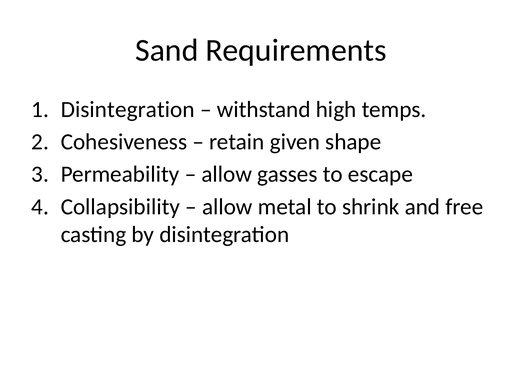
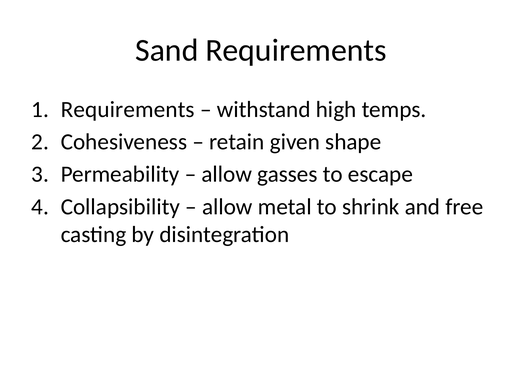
Disintegration at (128, 110): Disintegration -> Requirements
